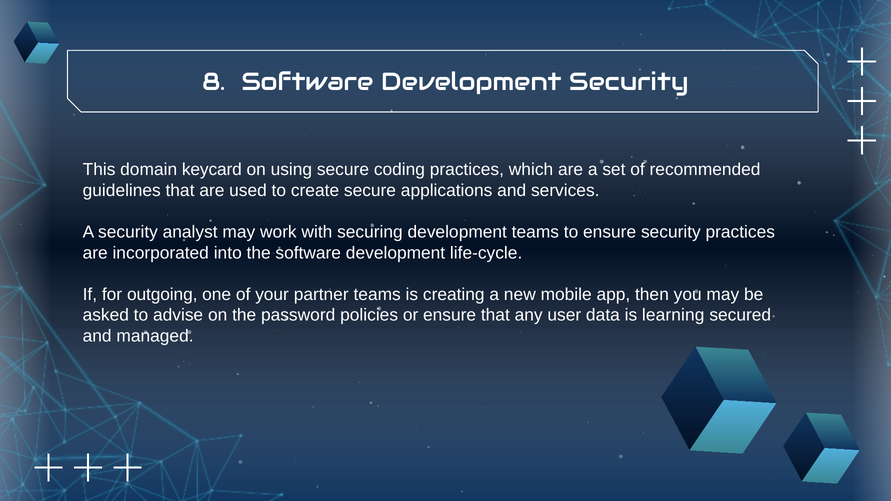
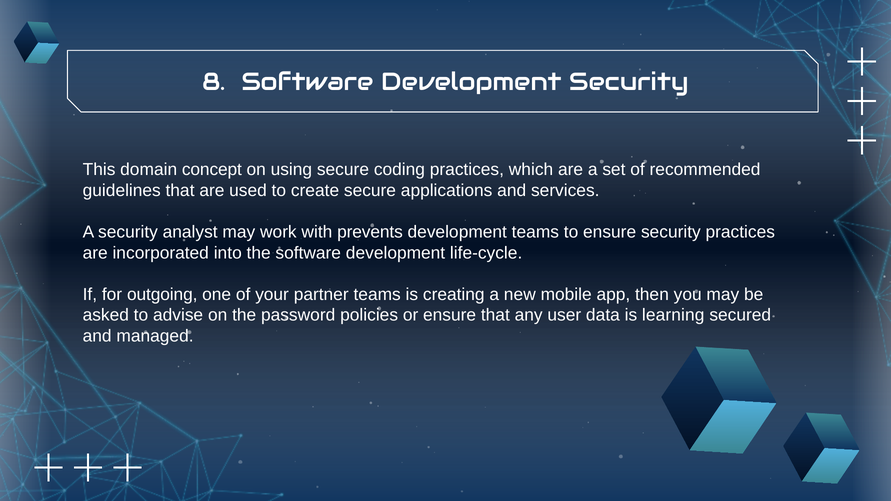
keycard: keycard -> concept
securing: securing -> prevents
